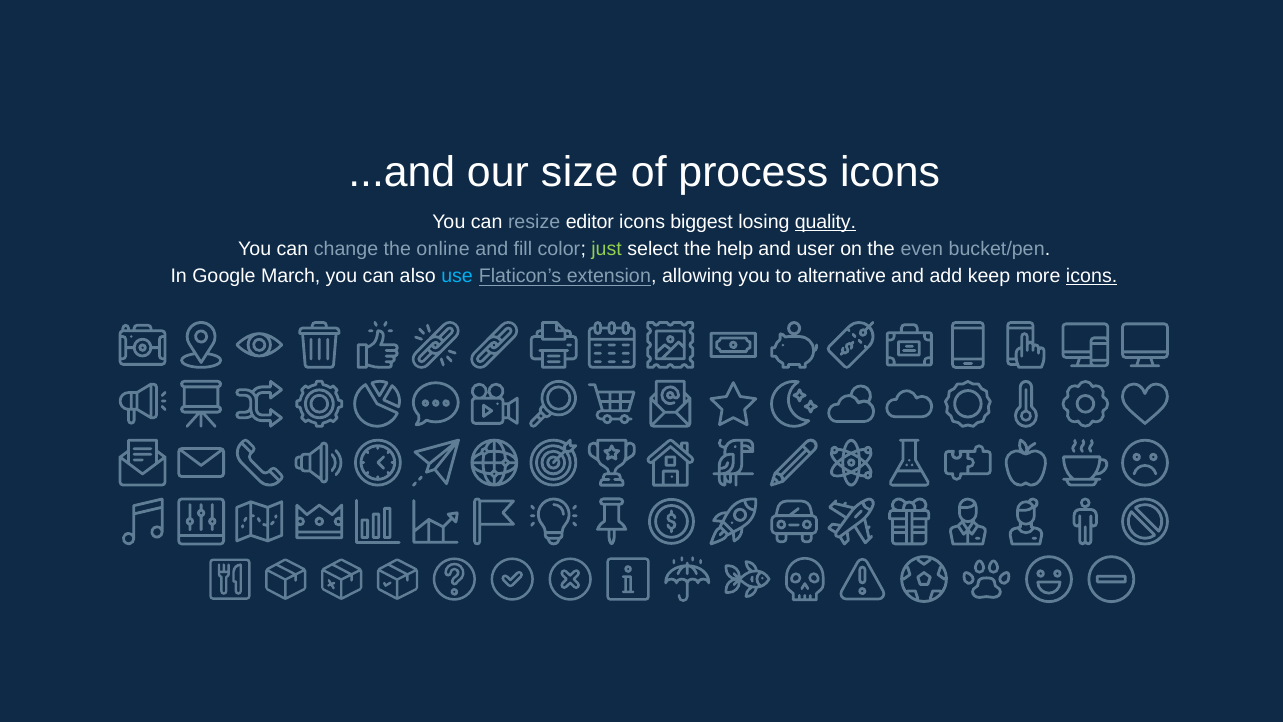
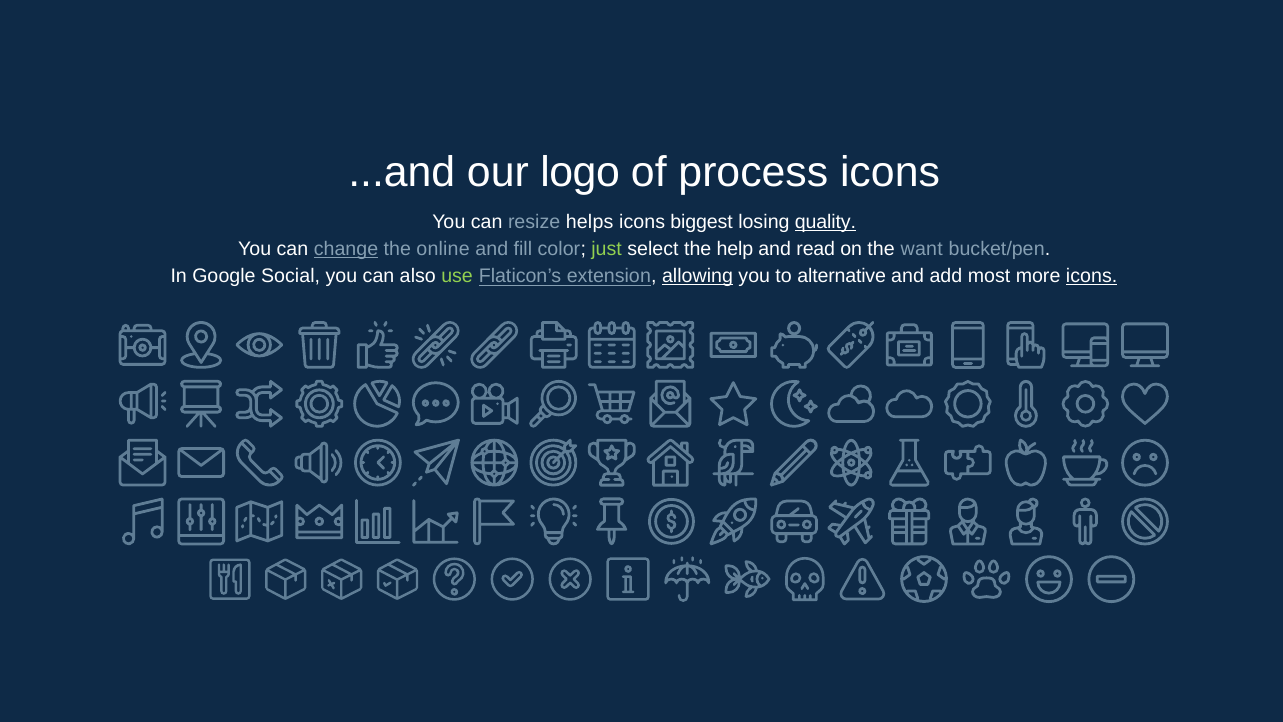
size: size -> logo
editor: editor -> helps
change underline: none -> present
user: user -> read
even: even -> want
March: March -> Social
use colour: light blue -> light green
allowing underline: none -> present
keep: keep -> most
